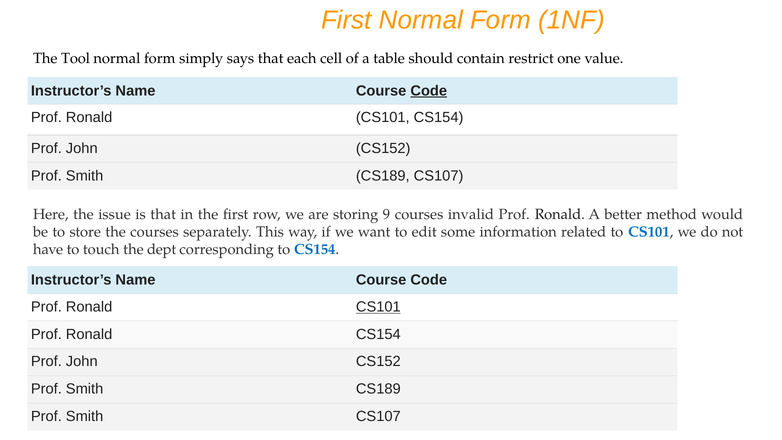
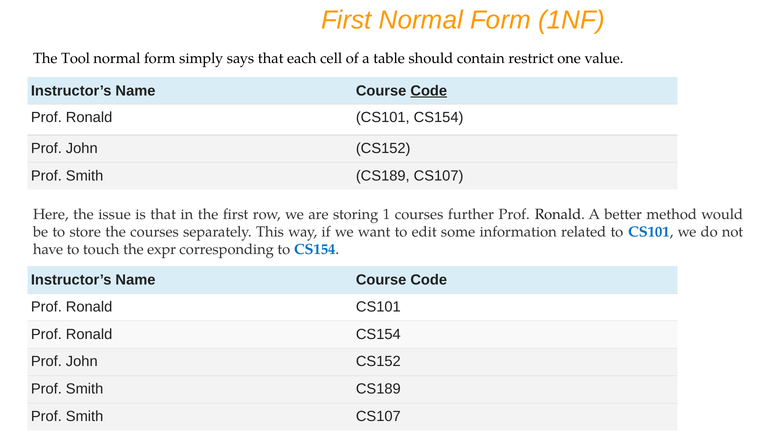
9: 9 -> 1
invalid: invalid -> further
dept: dept -> expr
CS101 at (378, 307) underline: present -> none
